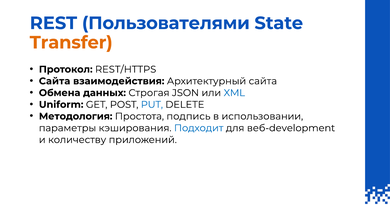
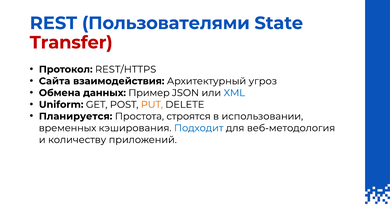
Transfer colour: orange -> red
Архитектурный сайта: сайта -> угроз
Строгая: Строгая -> Пример
PUT colour: blue -> orange
Методология: Методология -> Планируется
подпись: подпись -> строятся
параметры: параметры -> временных
веб-development: веб-development -> веб-методология
